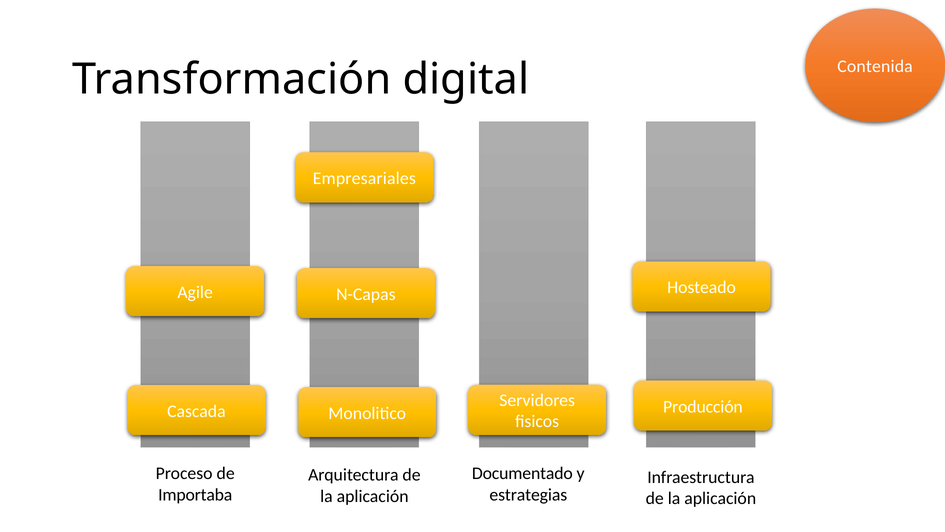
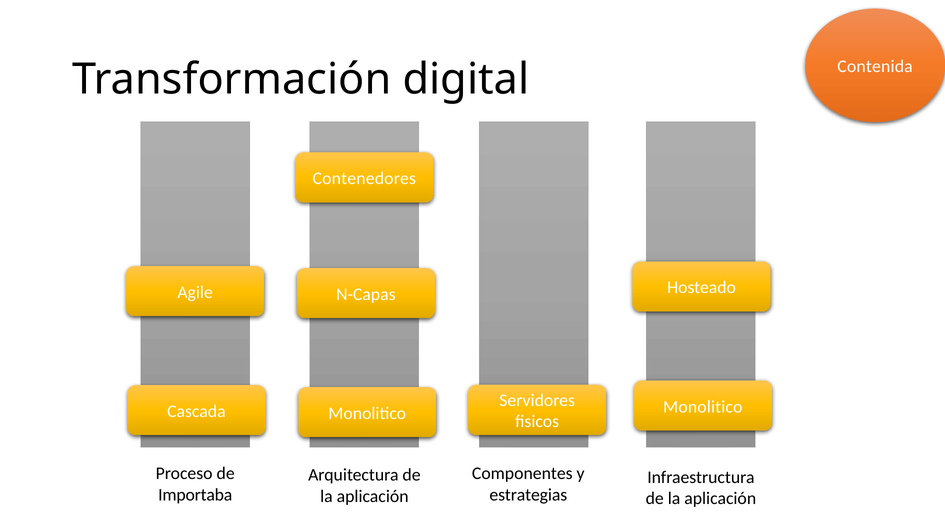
Empresariales: Empresariales -> Contenedores
Producción at (703, 406): Producción -> Monolitico
Documentado: Documentado -> Componentes
